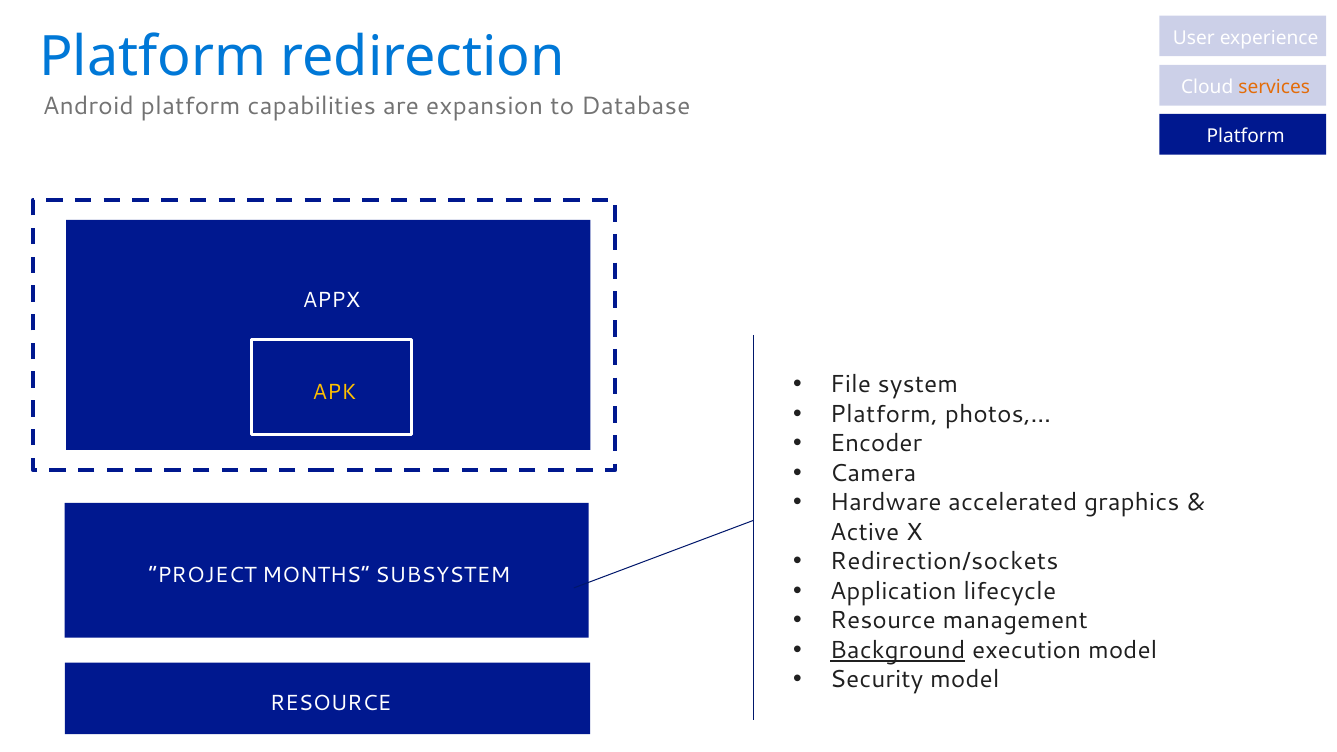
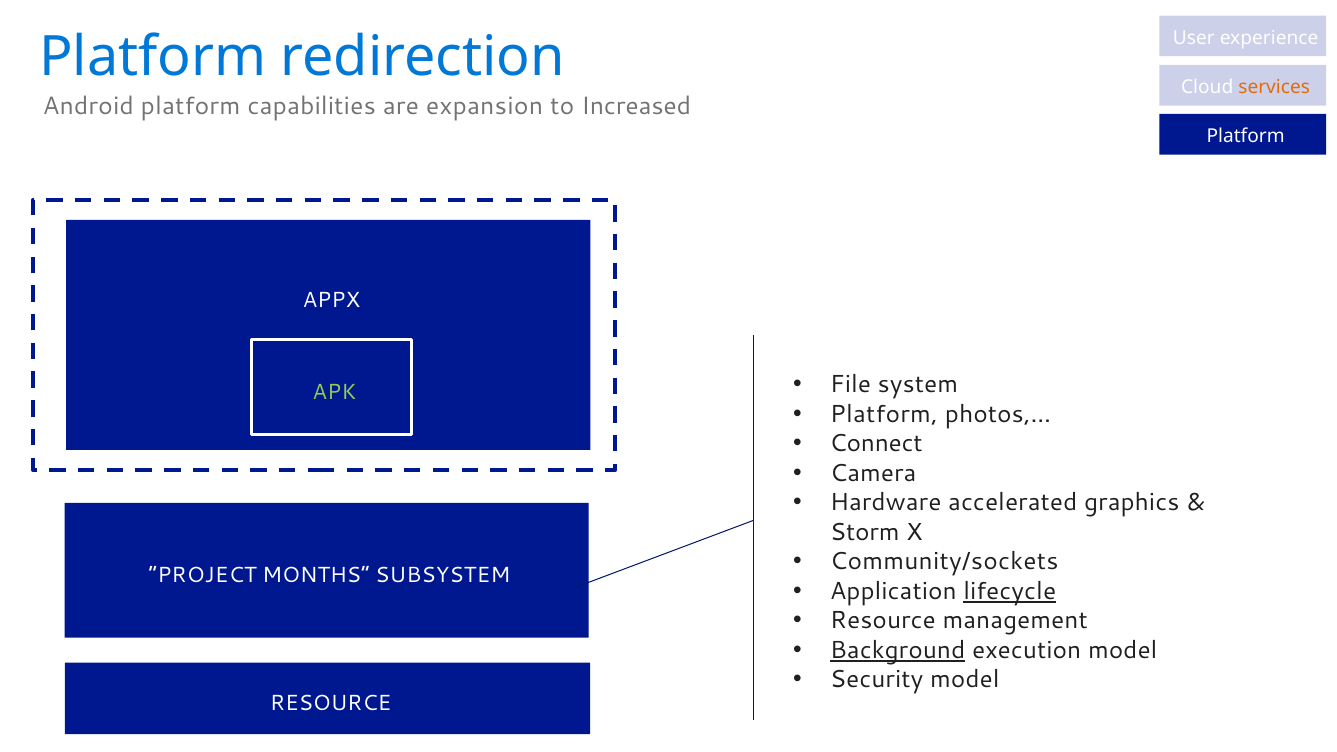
Database: Database -> Increased
APK colour: yellow -> light green
Encoder: Encoder -> Connect
Active: Active -> Storm
Redirection/sockets: Redirection/sockets -> Community/sockets
lifecycle underline: none -> present
